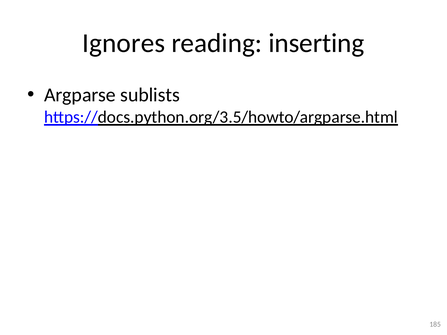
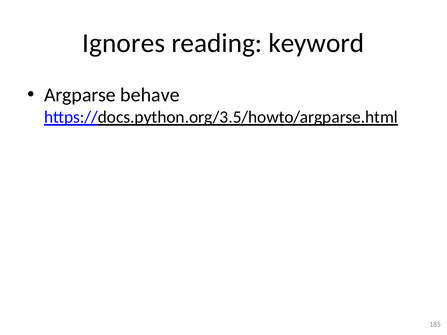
inserting: inserting -> keyword
sublists: sublists -> behave
